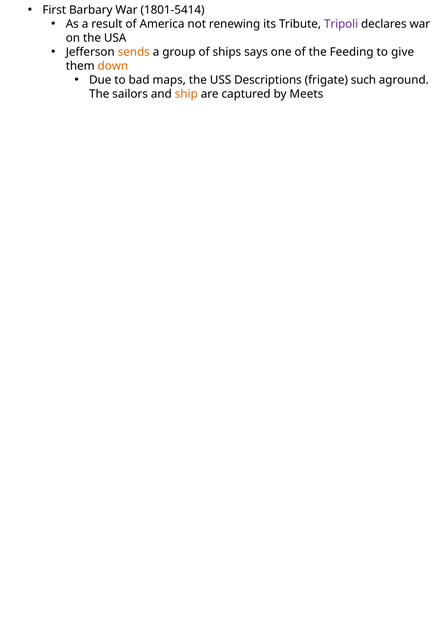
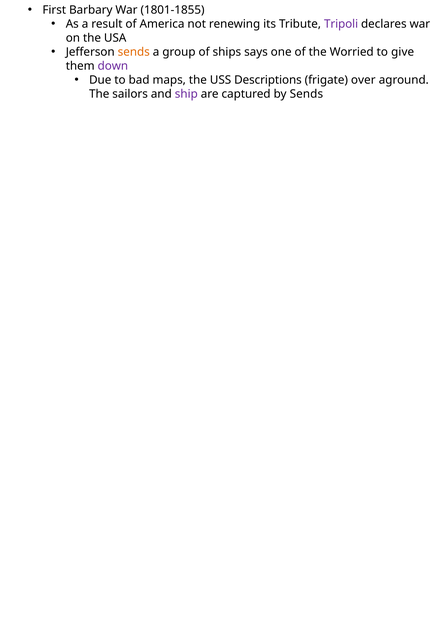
1801-5414: 1801-5414 -> 1801-1855
Feeding: Feeding -> Worried
down colour: orange -> purple
such: such -> over
ship colour: orange -> purple
by Meets: Meets -> Sends
